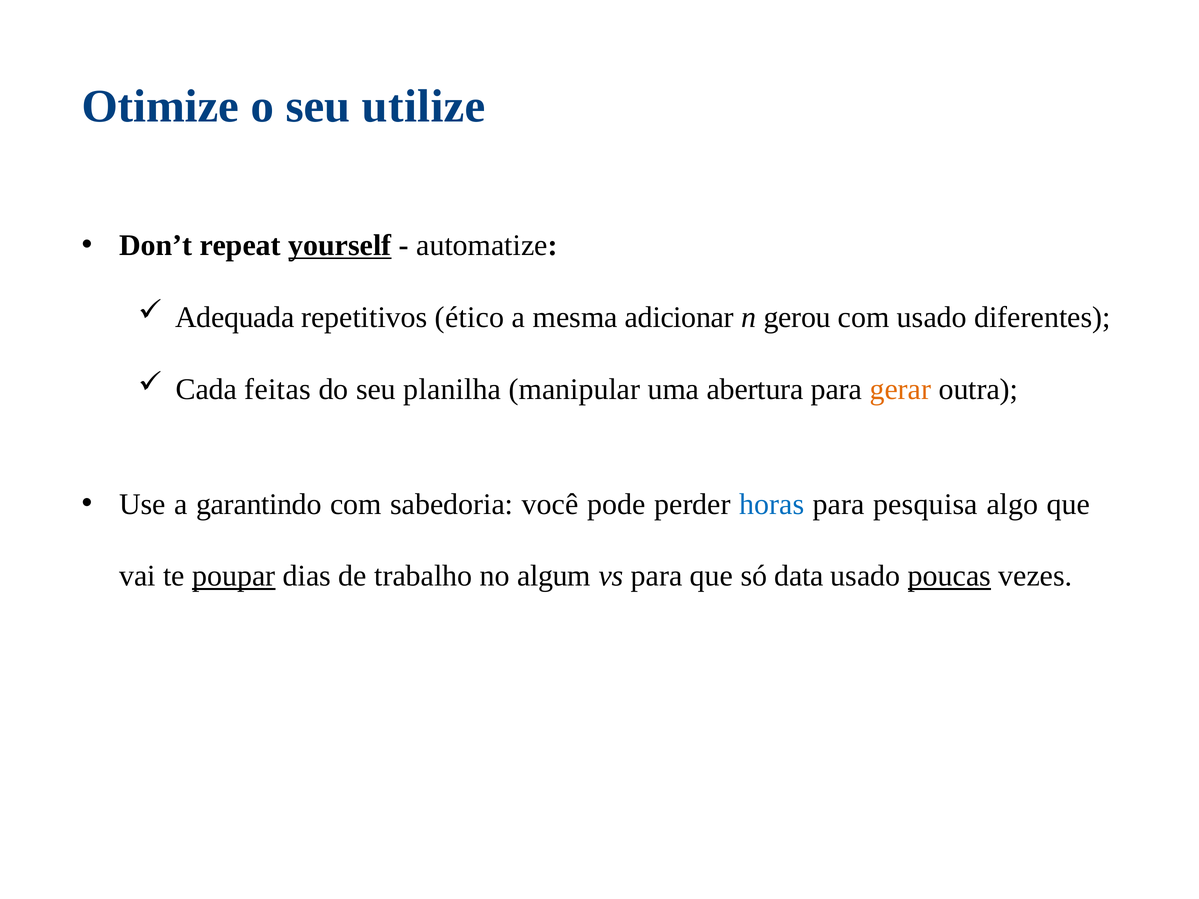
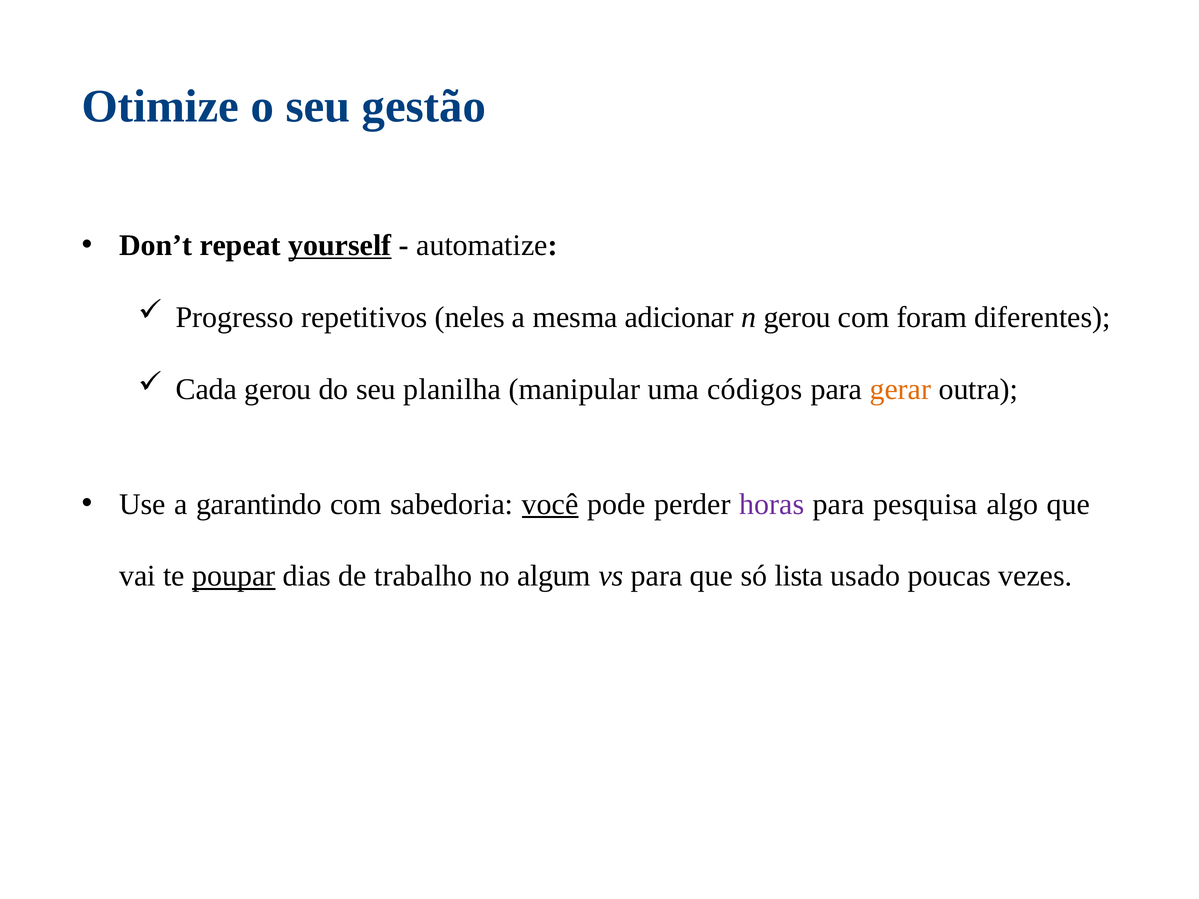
utilize: utilize -> gestão
Adequada: Adequada -> Progresso
ético: ético -> neles
com usado: usado -> foram
Cada feitas: feitas -> gerou
abertura: abertura -> códigos
você underline: none -> present
horas colour: blue -> purple
data: data -> lista
poucas underline: present -> none
